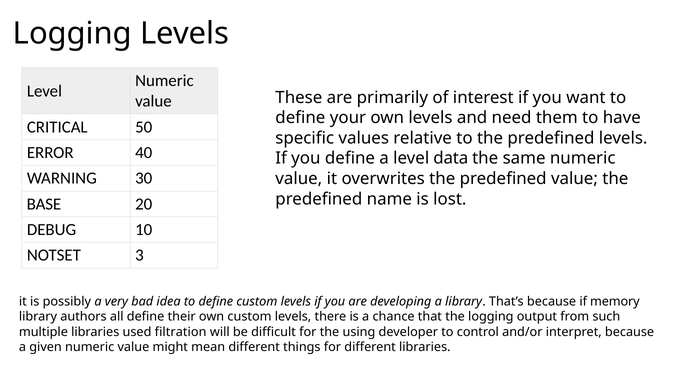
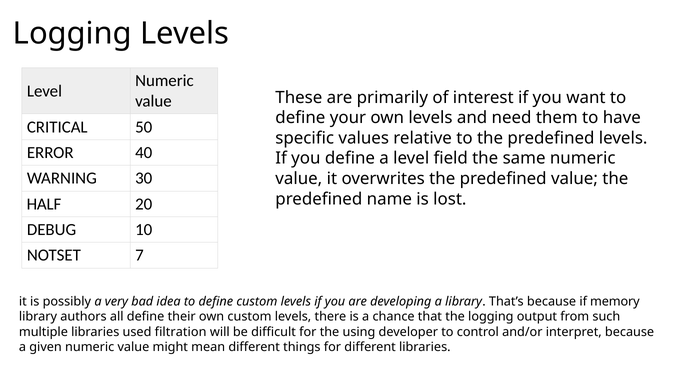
data: data -> field
BASE: BASE -> HALF
3: 3 -> 7
